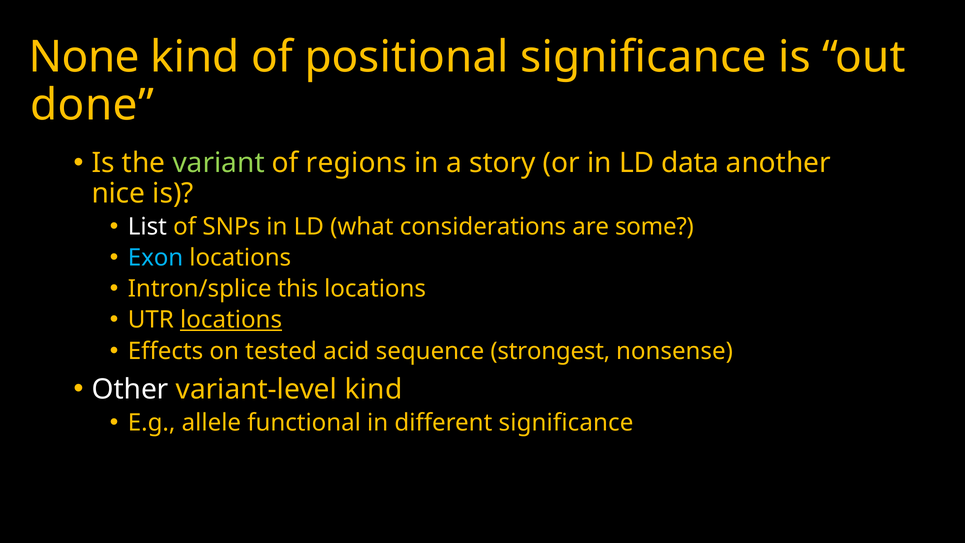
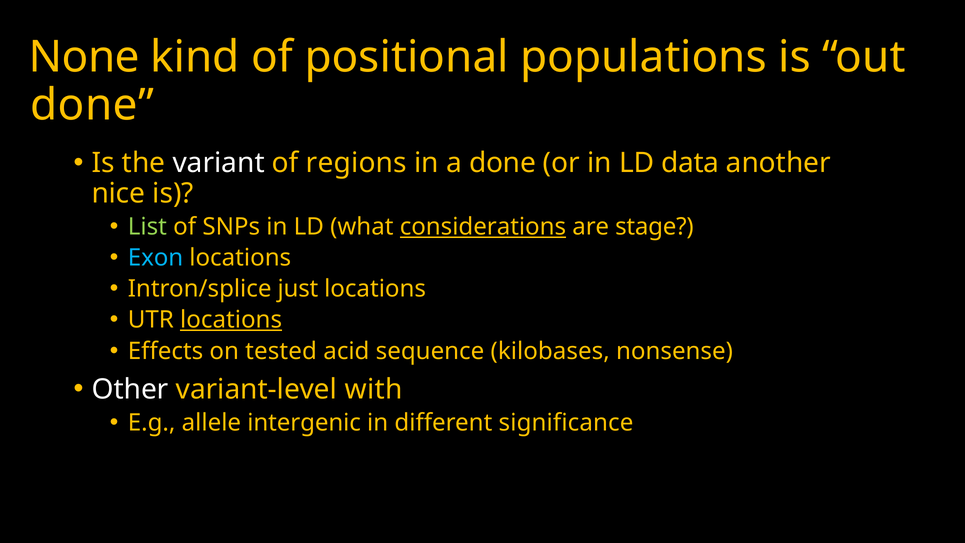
positional significance: significance -> populations
variant colour: light green -> white
a story: story -> done
List colour: white -> light green
considerations underline: none -> present
some: some -> stage
this: this -> just
strongest: strongest -> kilobases
variant-level kind: kind -> with
functional: functional -> intergenic
